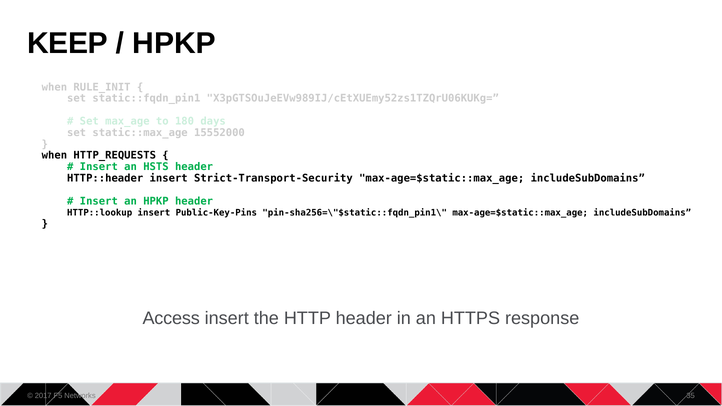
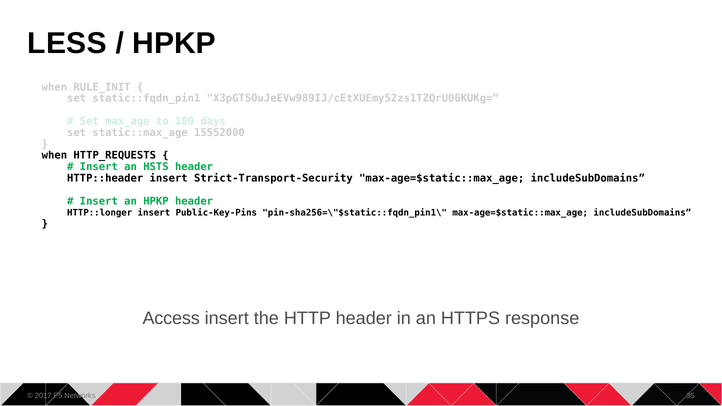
KEEP: KEEP -> LESS
HTTP::lookup: HTTP::lookup -> HTTP::longer
